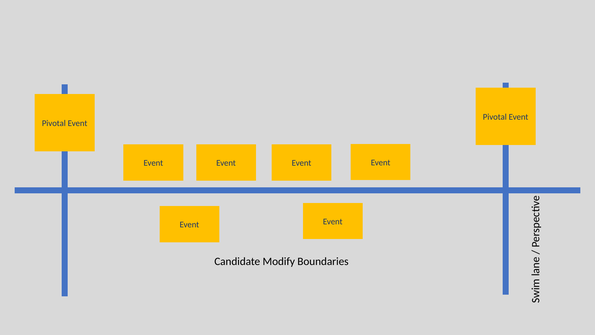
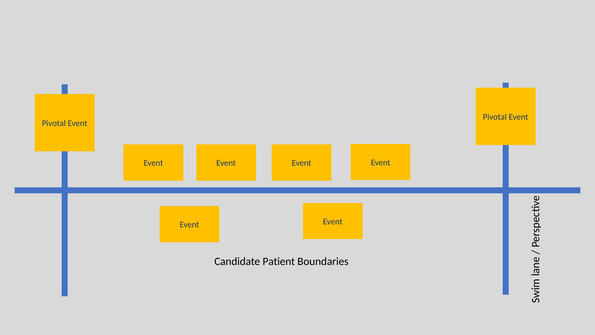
Modify: Modify -> Patient
